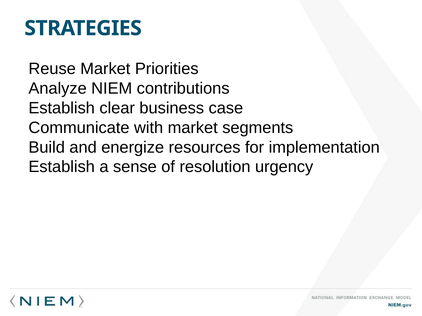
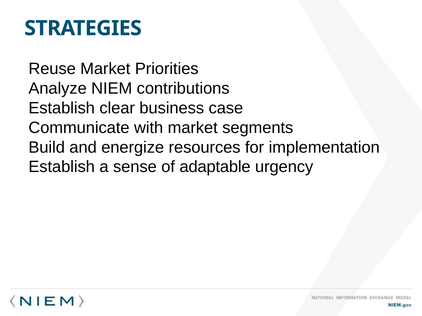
resolution: resolution -> adaptable
